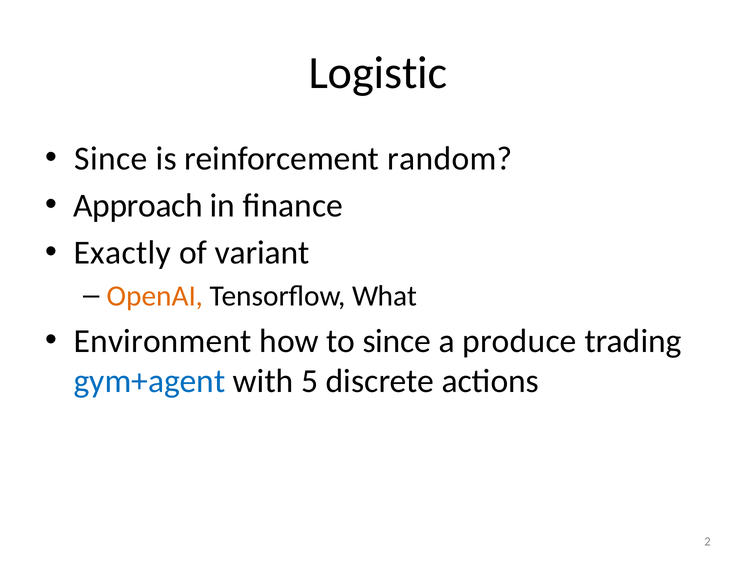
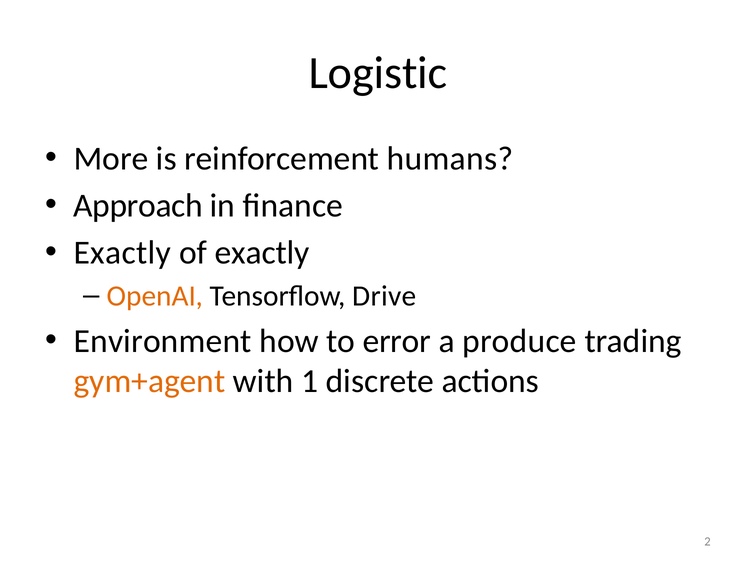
Since at (111, 159): Since -> More
random: random -> humans
of variant: variant -> exactly
What: What -> Drive
to since: since -> error
gym+agent colour: blue -> orange
5: 5 -> 1
